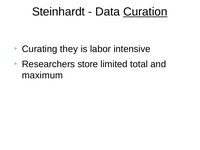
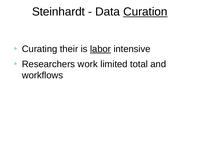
they: they -> their
labor underline: none -> present
store: store -> work
maximum: maximum -> workflows
